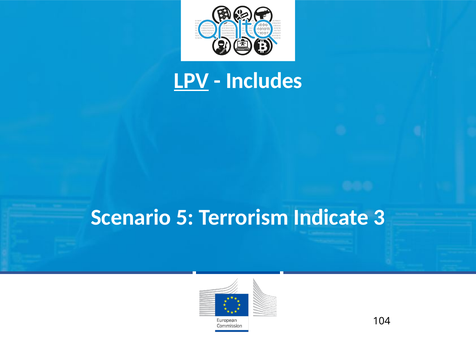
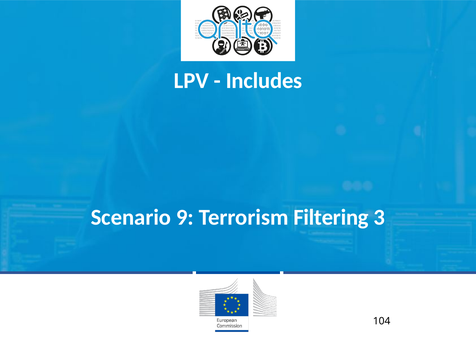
LPV underline: present -> none
5: 5 -> 9
Indicate: Indicate -> Filtering
